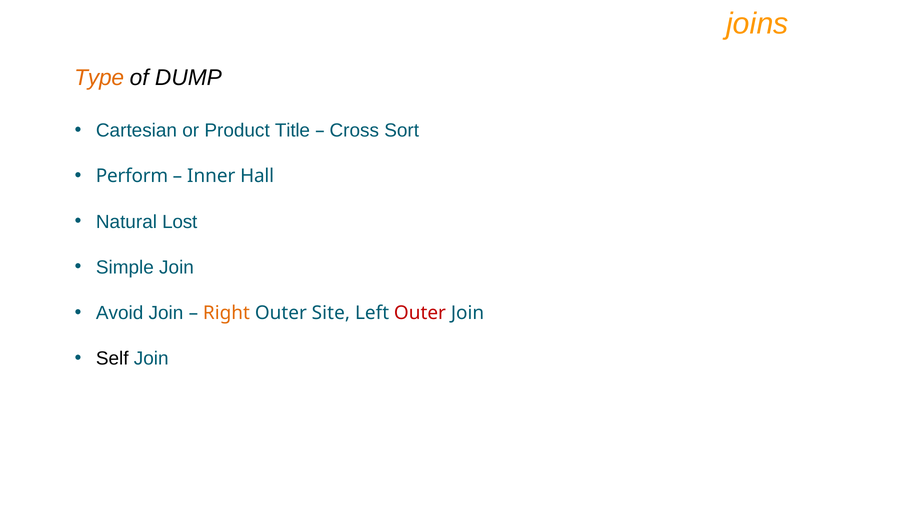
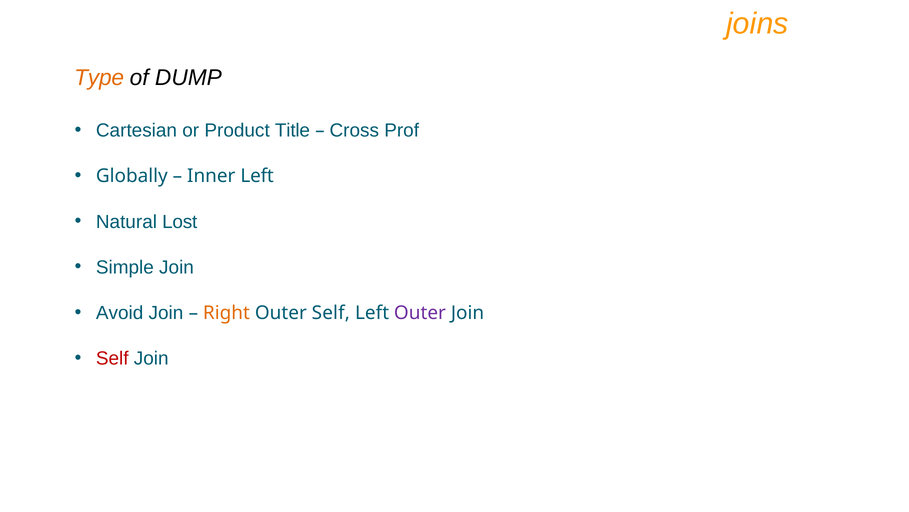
Sort: Sort -> Prof
Perform: Perform -> Globally
Inner Hall: Hall -> Left
Outer Site: Site -> Self
Outer at (420, 312) colour: red -> purple
Self at (112, 358) colour: black -> red
